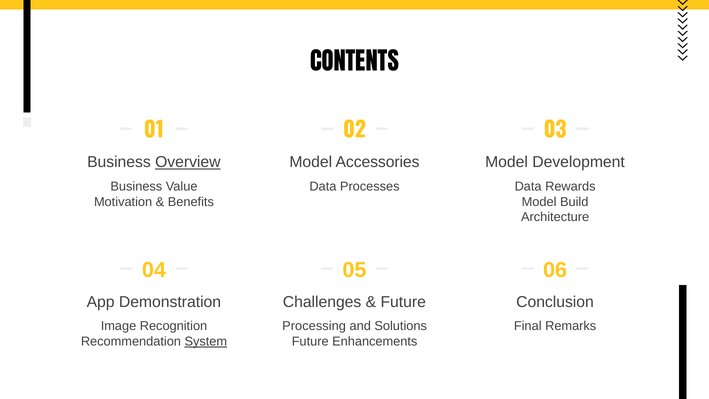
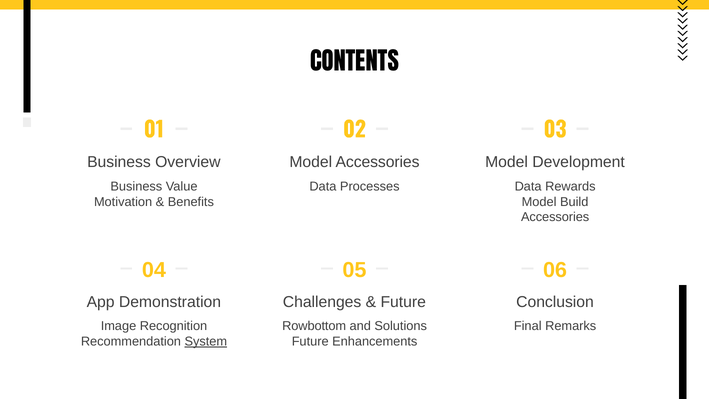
Overview underline: present -> none
Architecture at (555, 217): Architecture -> Accessories
Processing: Processing -> Rowbottom
